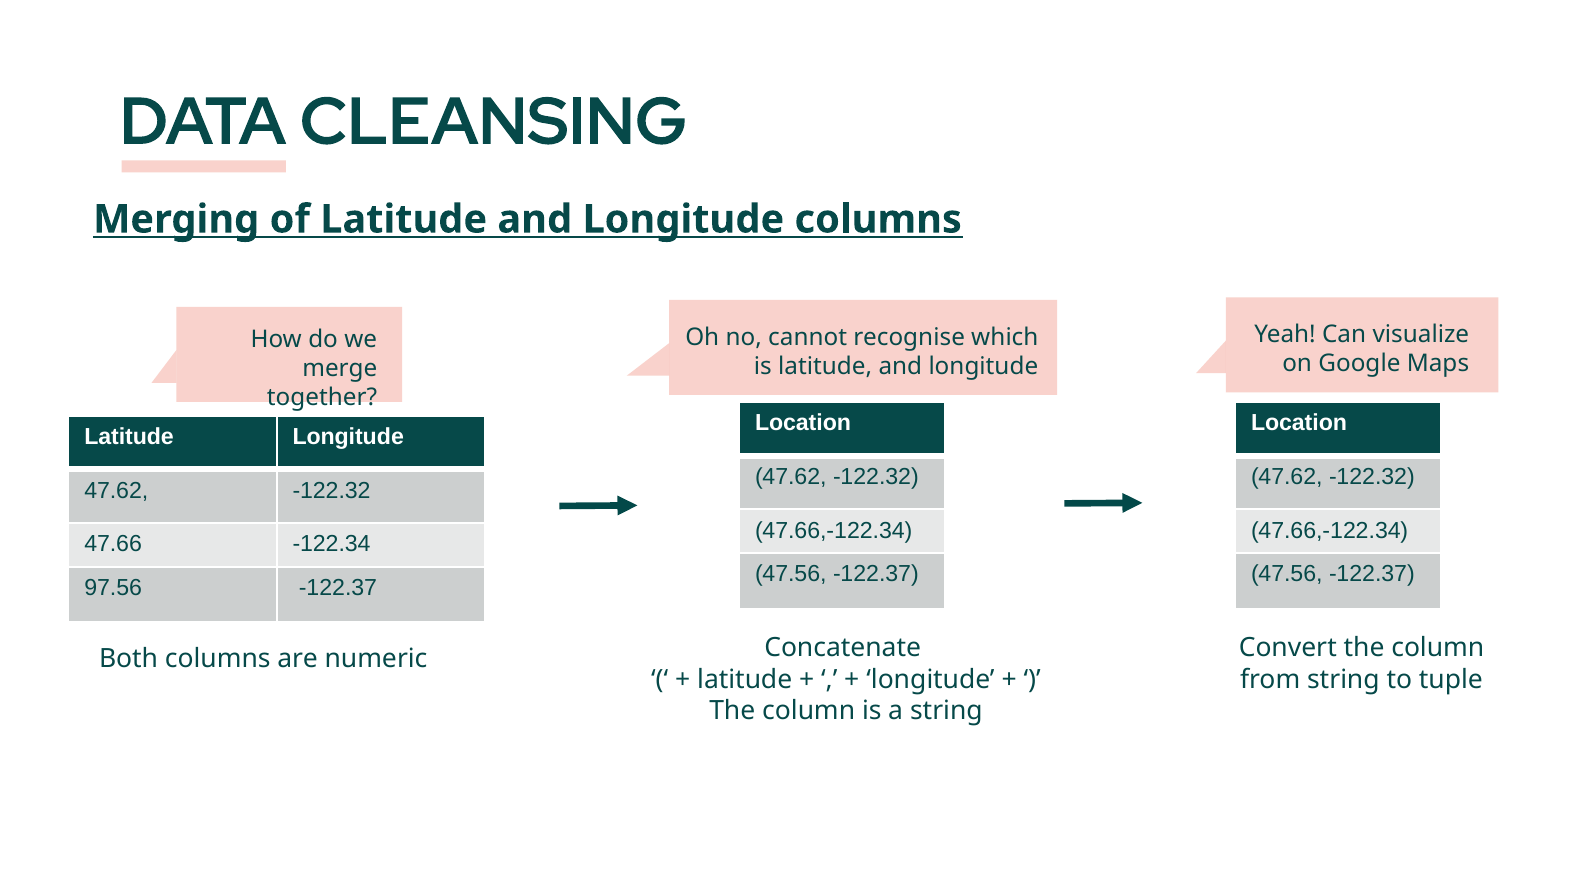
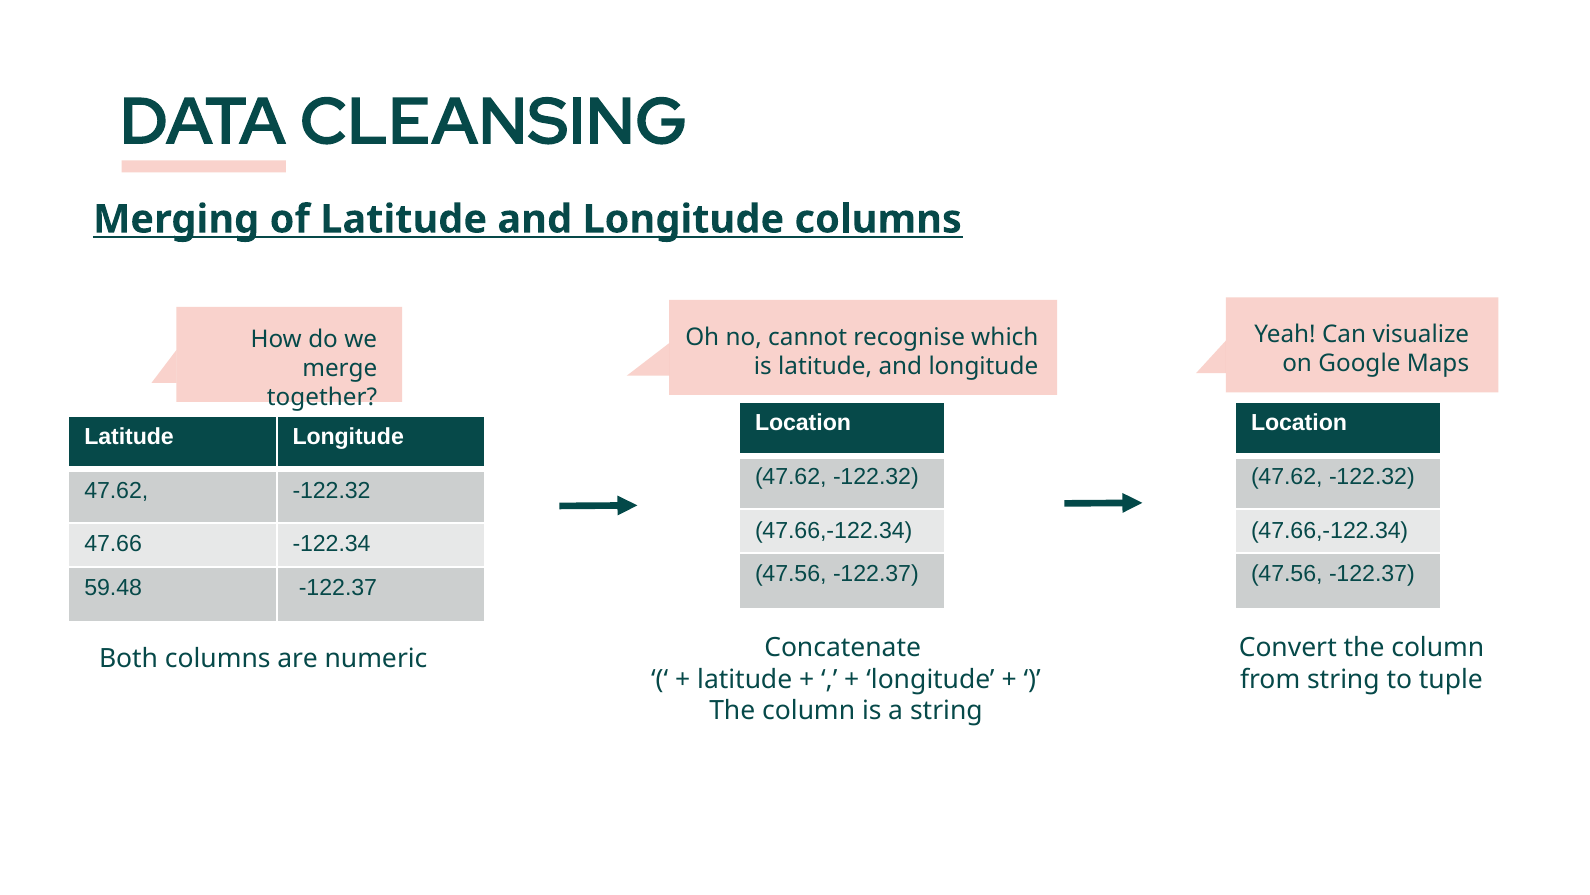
97.56: 97.56 -> 59.48
